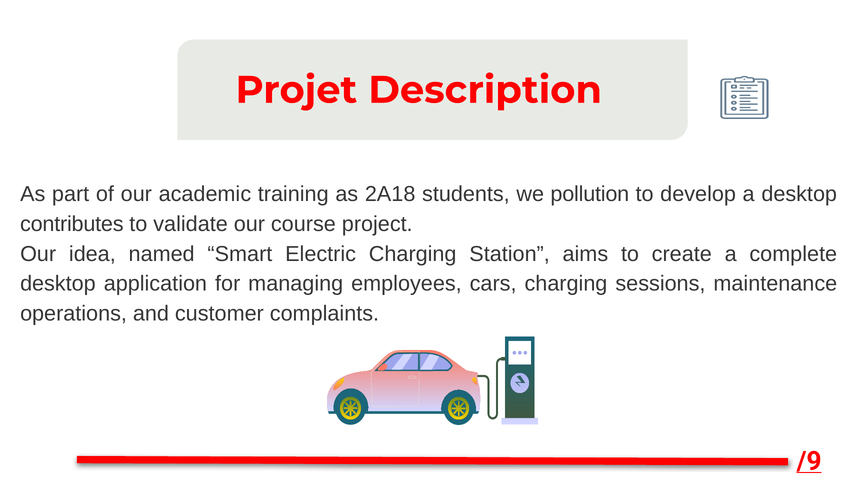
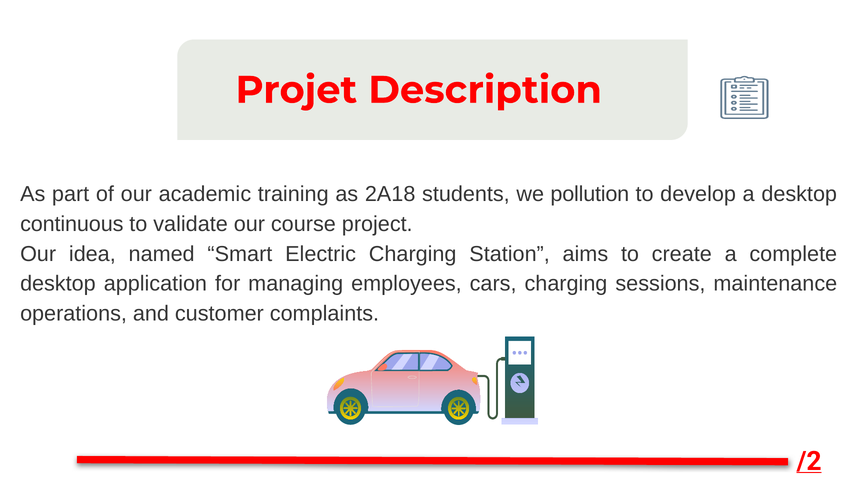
contributes: contributes -> continuous
/9: /9 -> /2
